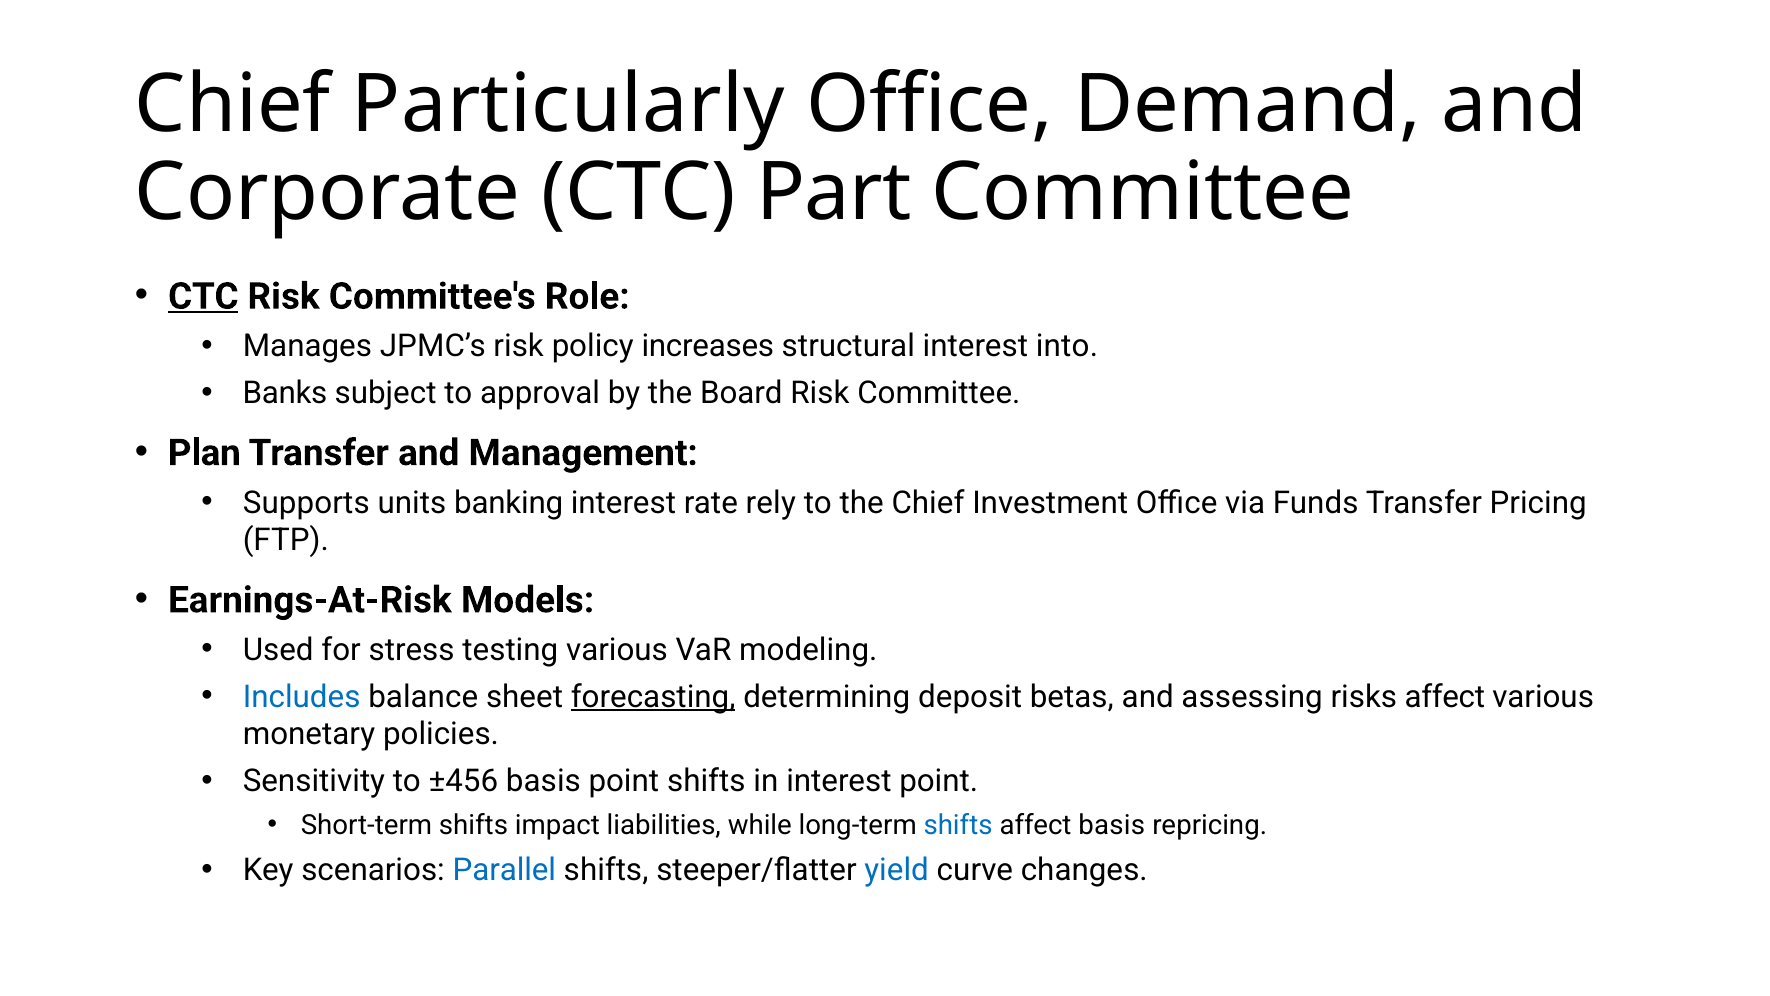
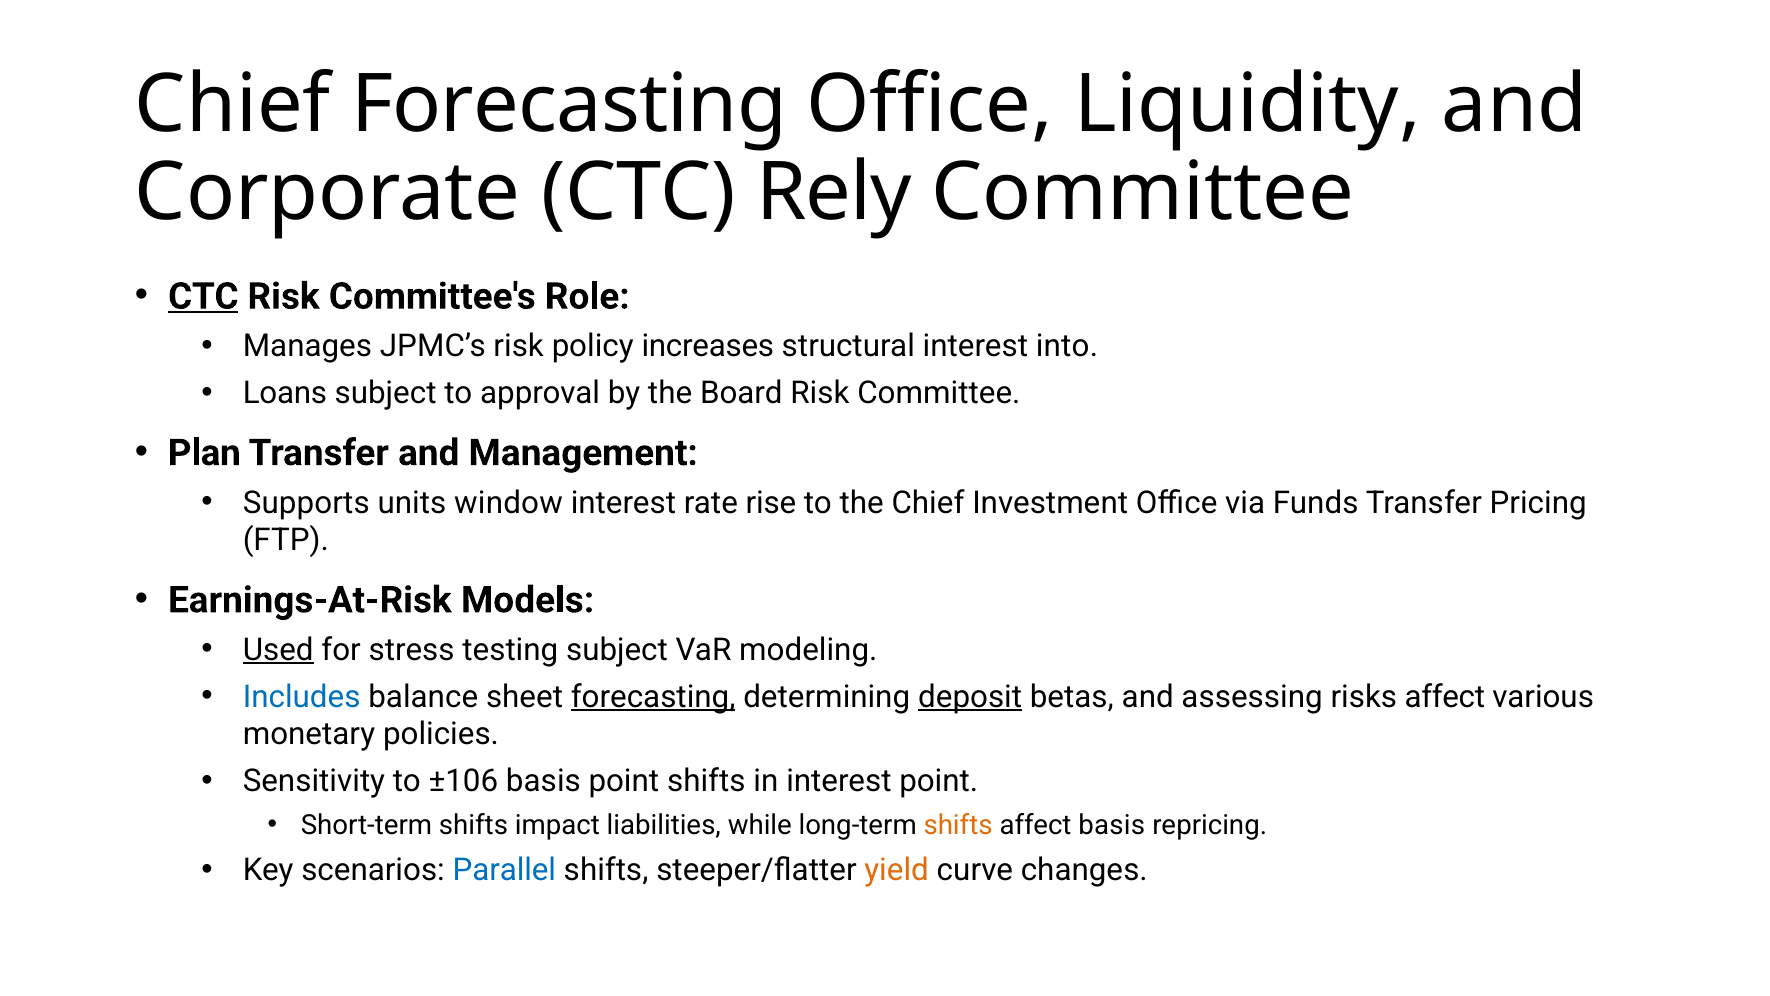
Chief Particularly: Particularly -> Forecasting
Demand: Demand -> Liquidity
Part: Part -> Rely
Banks: Banks -> Loans
banking: banking -> window
rely: rely -> rise
Used underline: none -> present
testing various: various -> subject
deposit underline: none -> present
±456: ±456 -> ±106
shifts at (958, 825) colour: blue -> orange
yield colour: blue -> orange
